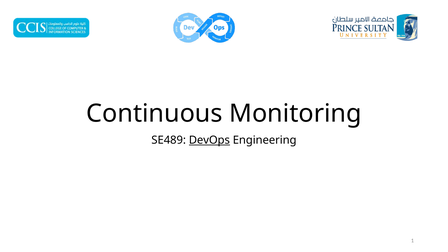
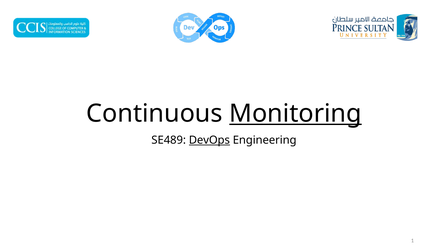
Monitoring underline: none -> present
